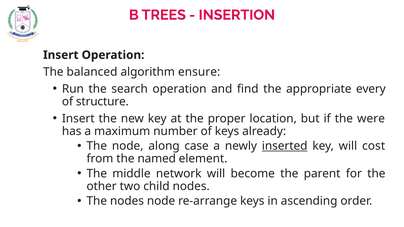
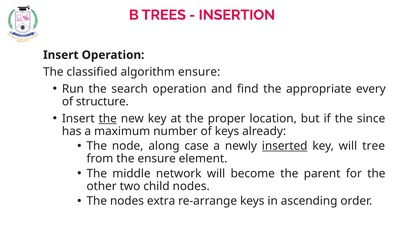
balanced: balanced -> classified
the at (108, 119) underline: none -> present
were: were -> since
cost: cost -> tree
the named: named -> ensure
nodes node: node -> extra
